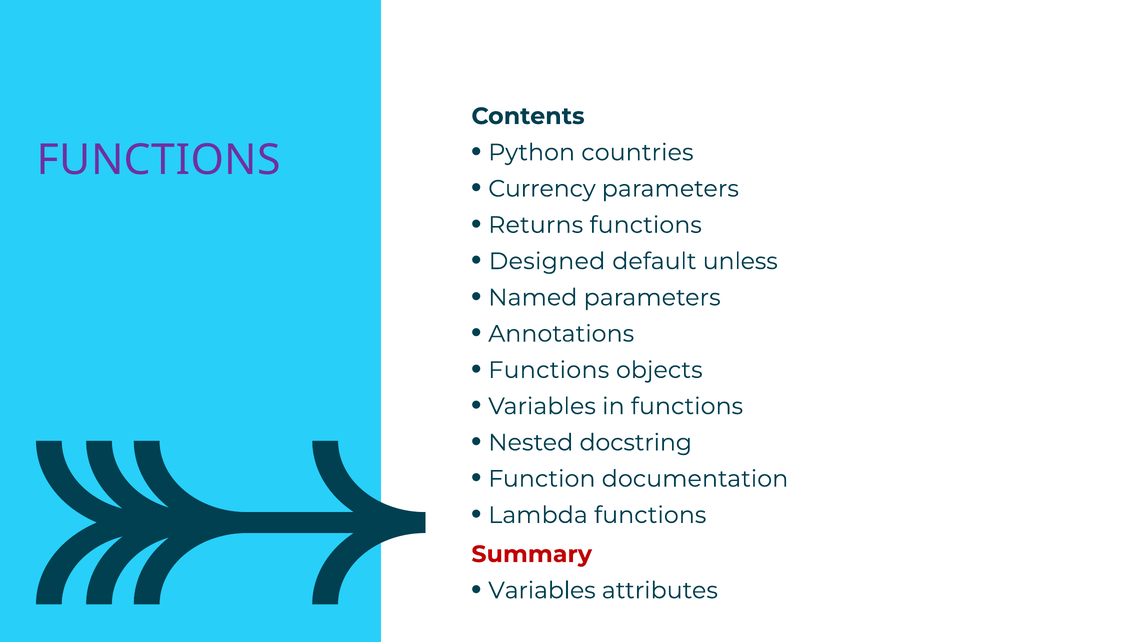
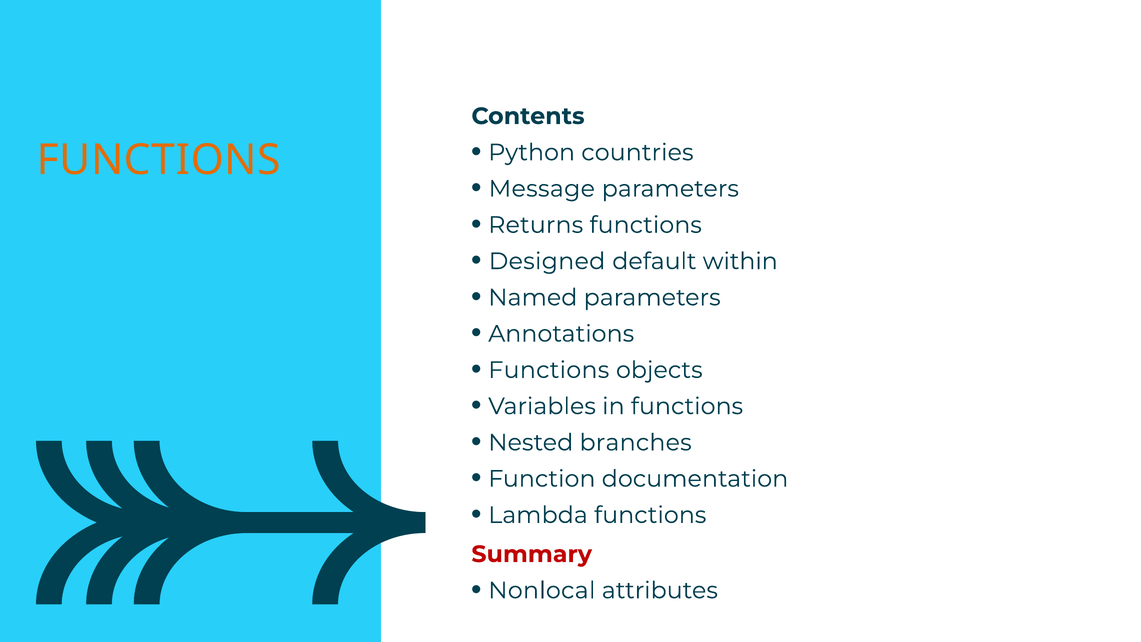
FUNCTIONS at (159, 160) colour: purple -> orange
Currency: Currency -> Message
unless: unless -> within
docstring: docstring -> branches
Variables at (542, 590): Variables -> Nonlocal
